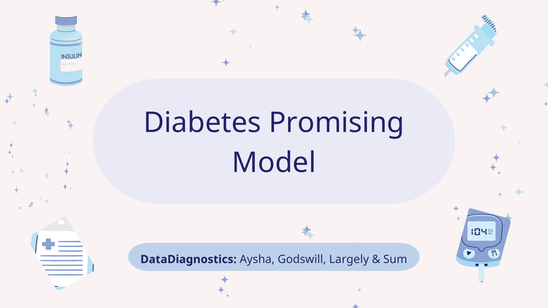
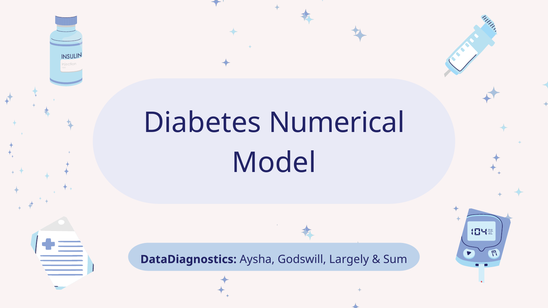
Promising: Promising -> Numerical
